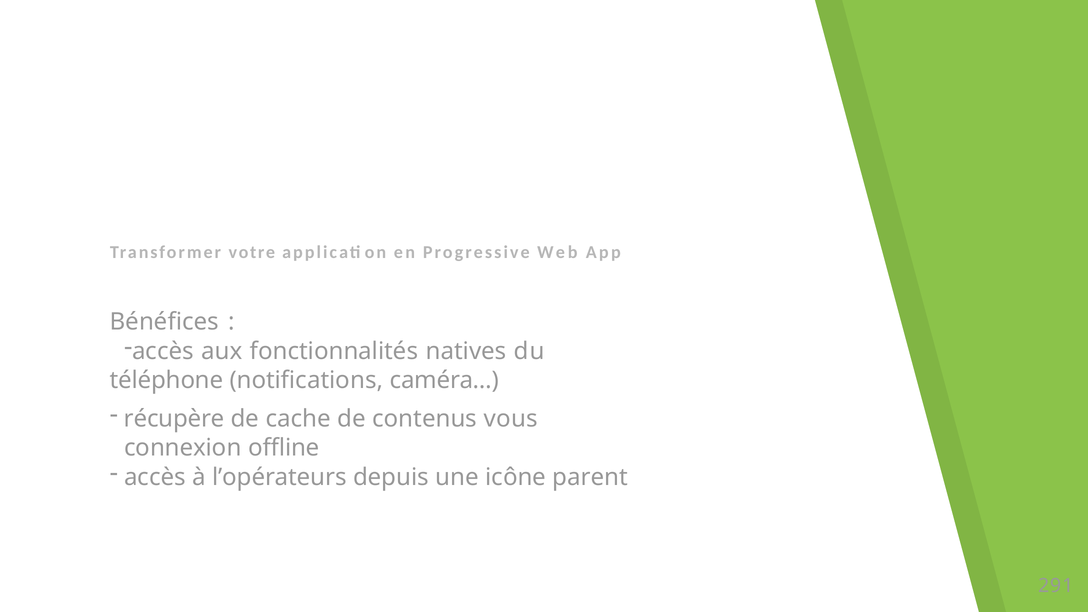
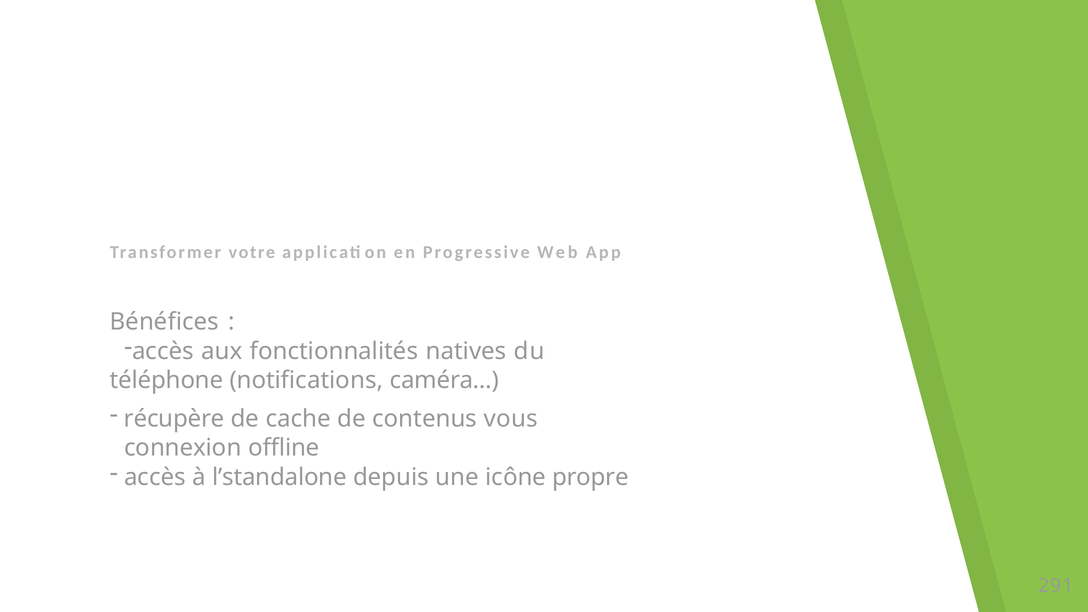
l’opérateurs: l’opérateurs -> l’standalone
parent: parent -> propre
